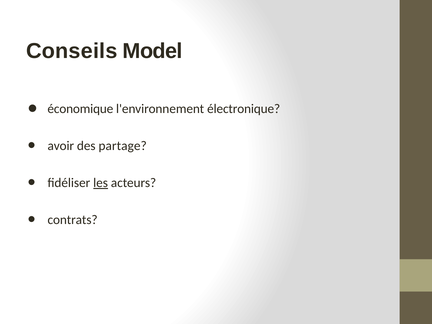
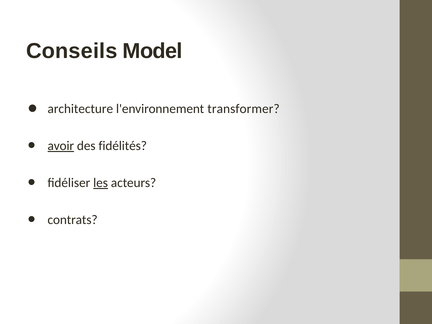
économique: économique -> architecture
électronique: électronique -> transformer
avoir underline: none -> present
partage: partage -> fidélités
